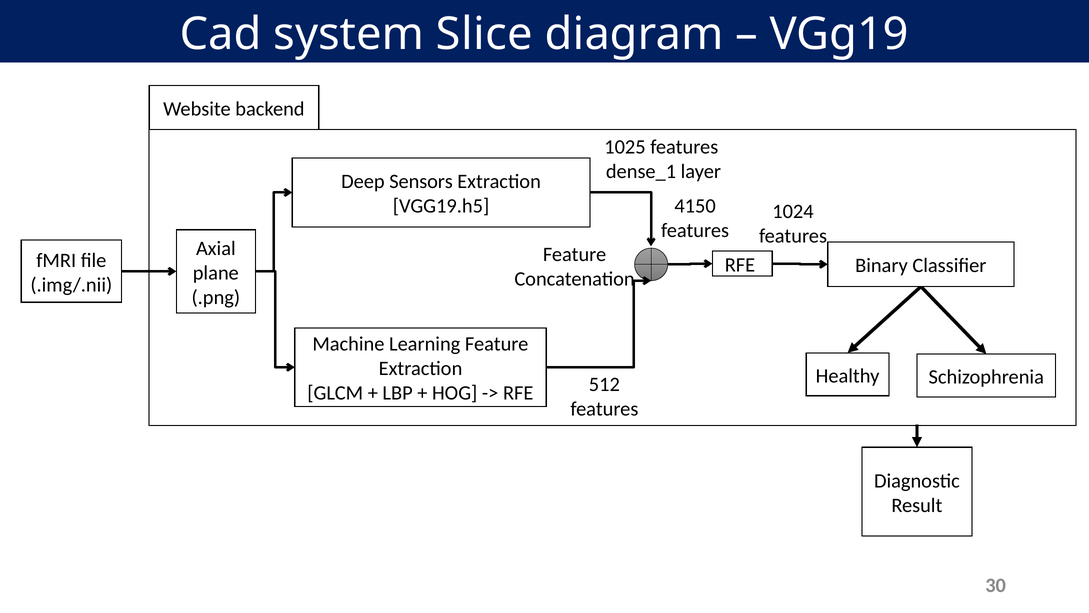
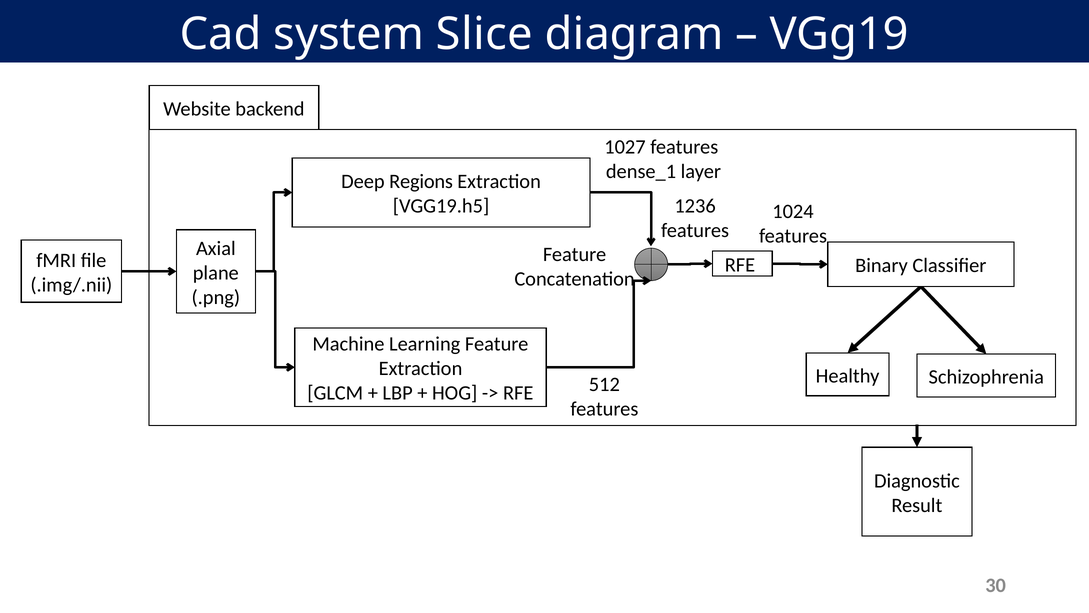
1025: 1025 -> 1027
Sensors: Sensors -> Regions
4150: 4150 -> 1236
